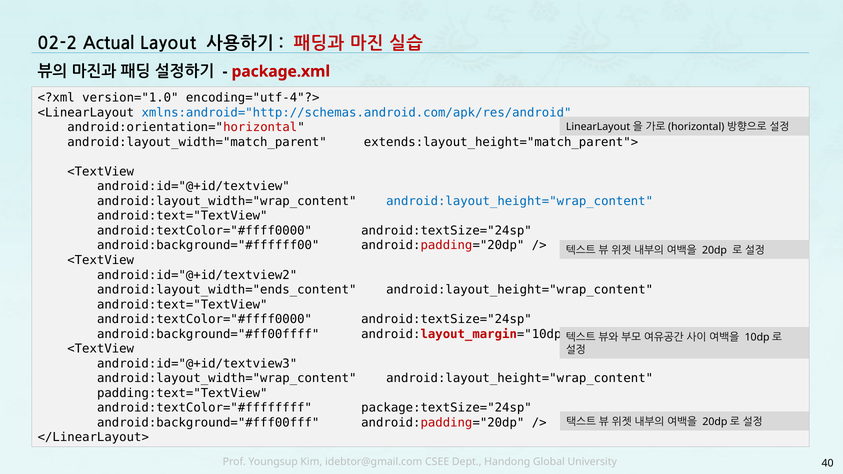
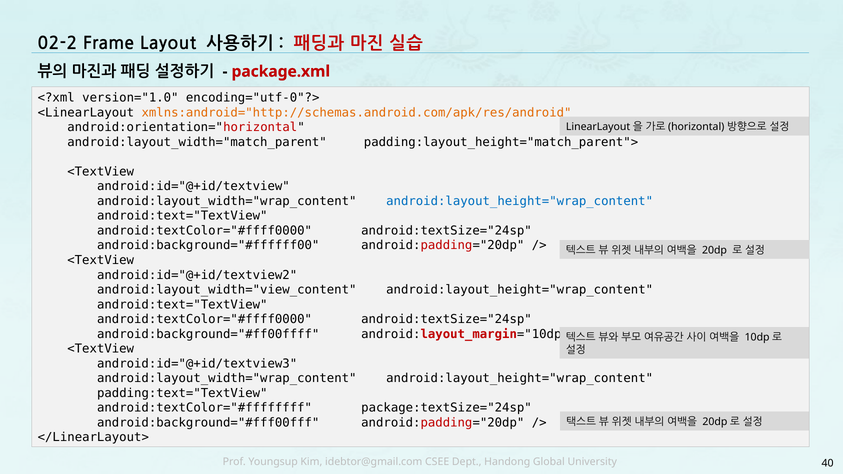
Actual: Actual -> Frame
encoding="utf-4"?>: encoding="utf-4"?> -> encoding="utf-0"?>
xmlns:android="http://schemas.android.com/apk/res/android colour: blue -> orange
extends:layout_height="match_parent">: extends:layout_height="match_parent"> -> padding:layout_height="match_parent">
android:layout_width="ends_content: android:layout_width="ends_content -> android:layout_width="view_content
